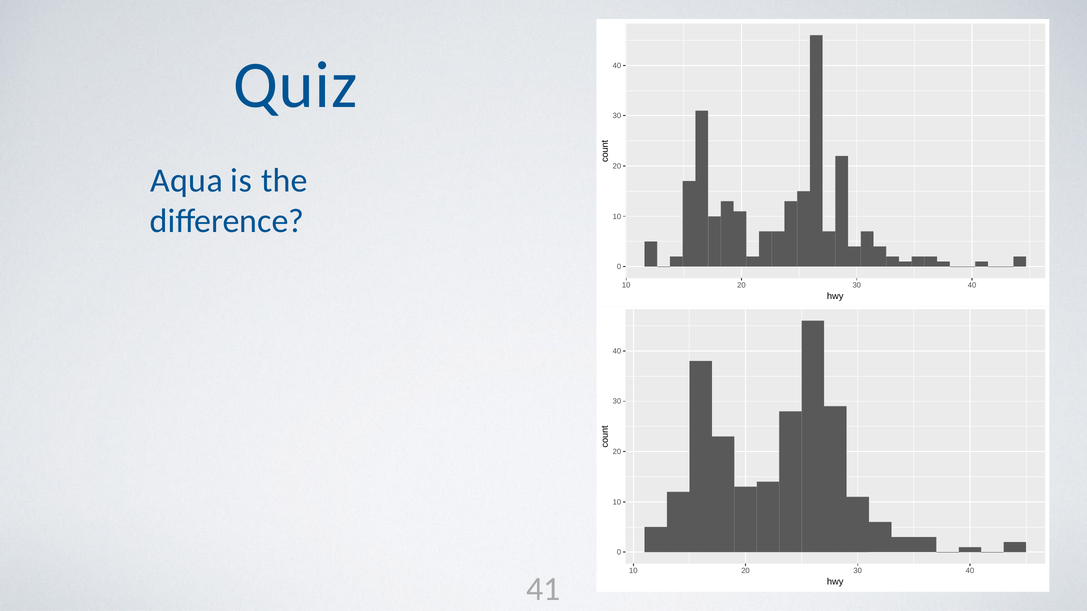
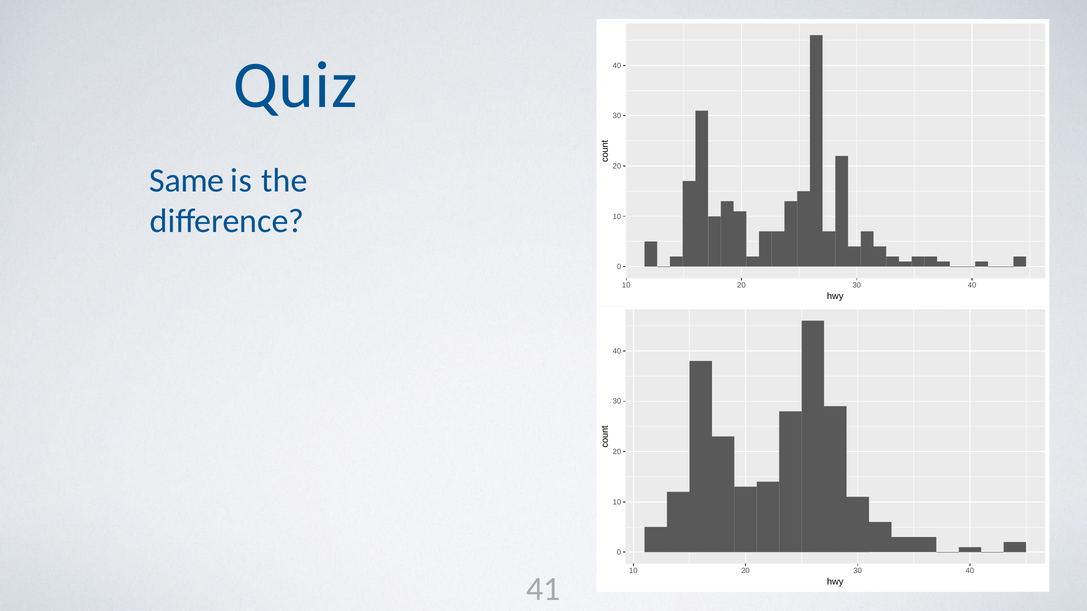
Aqua: Aqua -> Same
